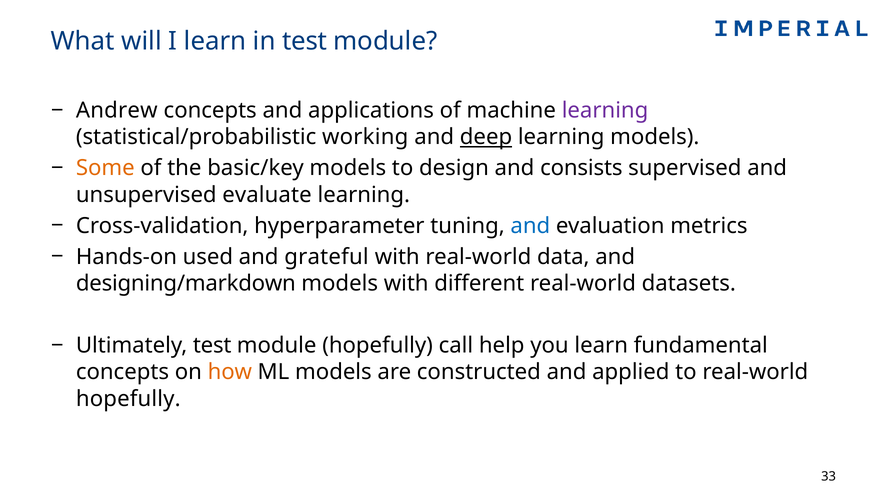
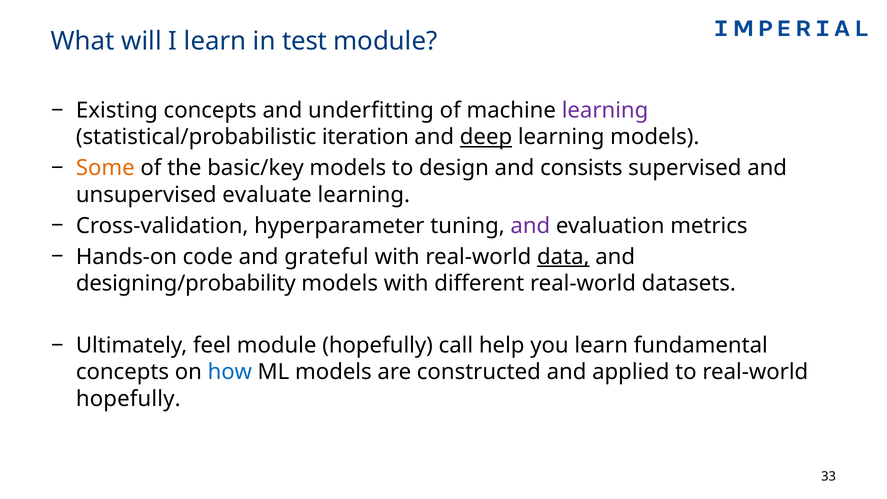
Andrew: Andrew -> Existing
applications: applications -> underfitting
working: working -> iteration
and at (530, 226) colour: blue -> purple
used: used -> code
data underline: none -> present
designing/markdown: designing/markdown -> designing/probability
Ultimately test: test -> feel
how colour: orange -> blue
